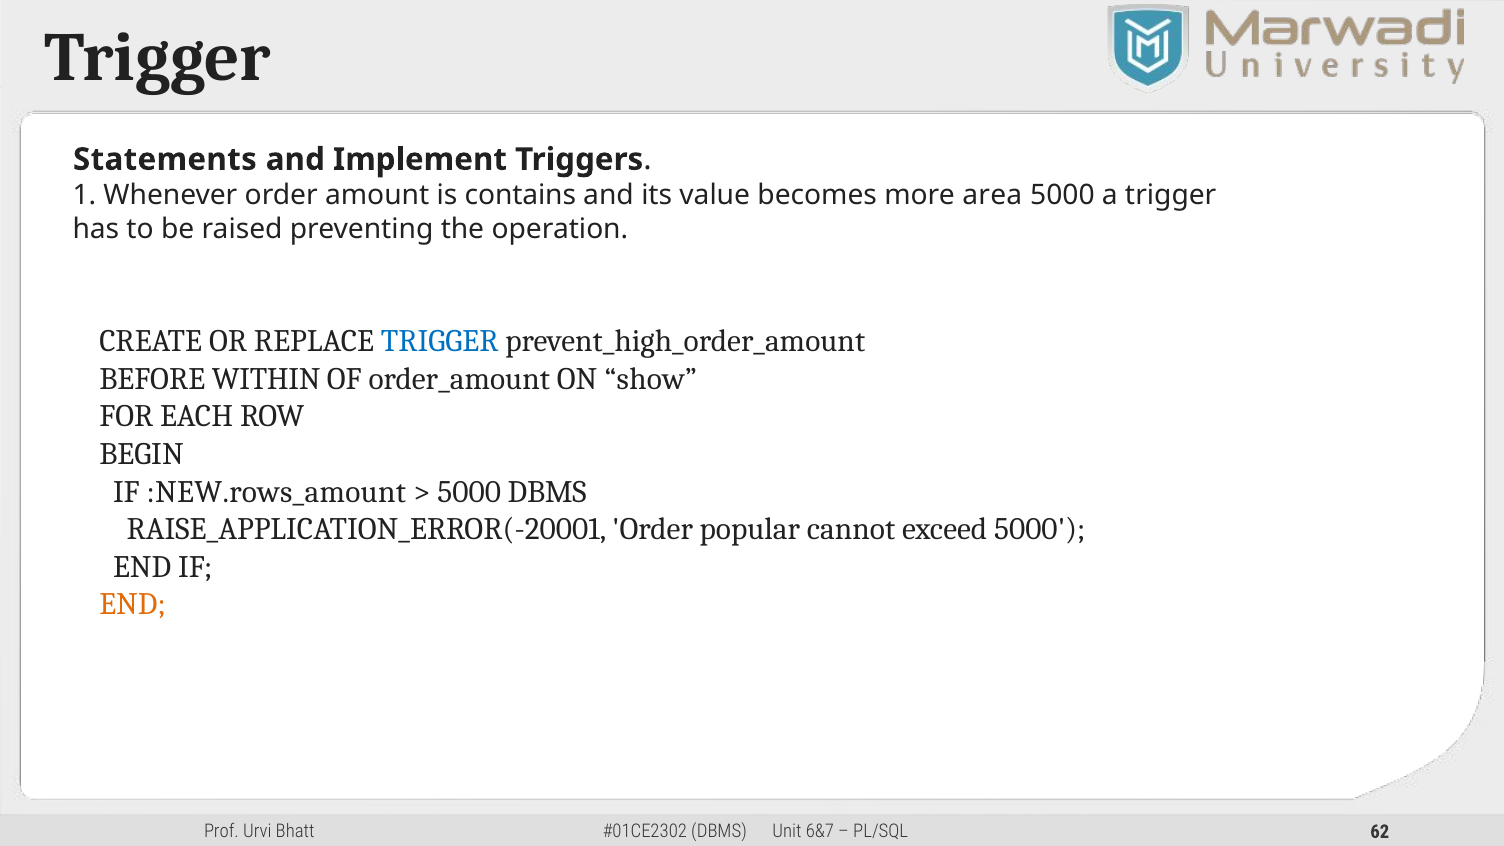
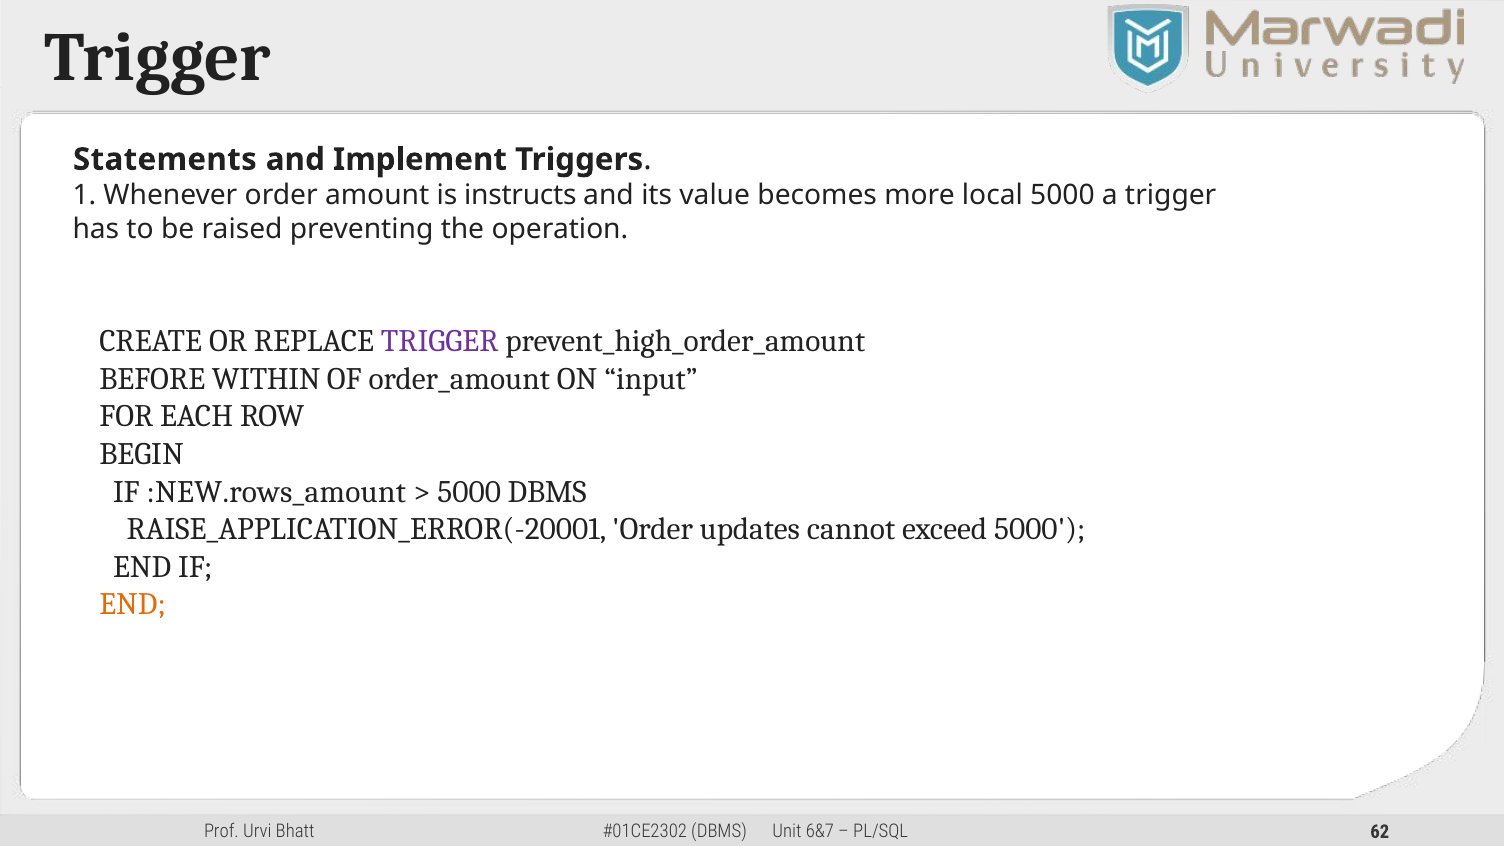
contains: contains -> instructs
area: area -> local
TRIGGER at (440, 341) colour: blue -> purple
show: show -> input
popular: popular -> updates
